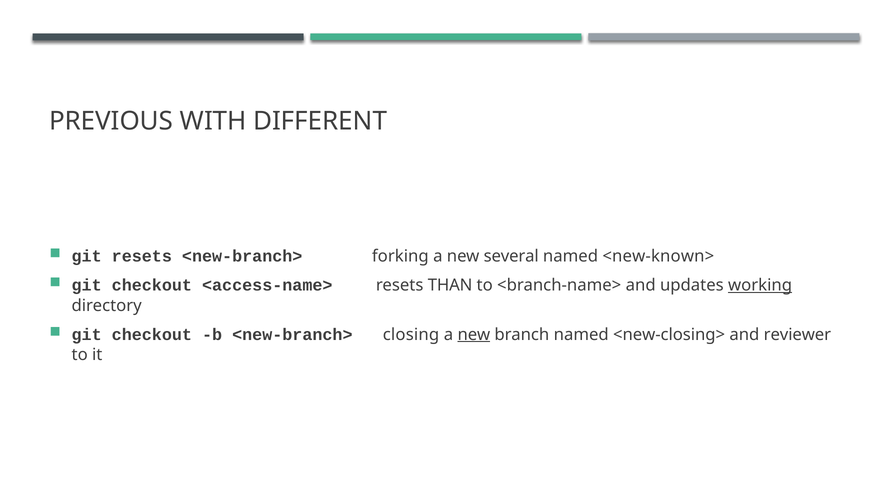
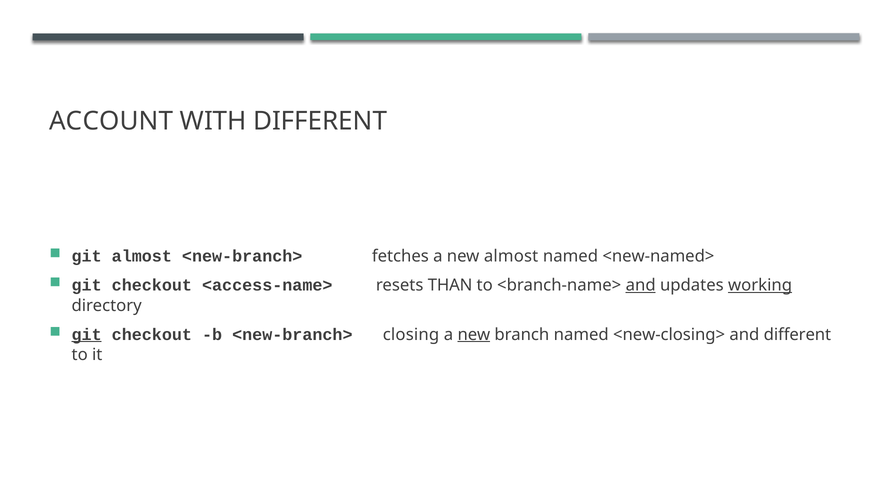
PREVIOUS: PREVIOUS -> ACCOUNT
git resets: resets -> almost
forking: forking -> fetches
new several: several -> almost
<new-known>: <new-known> -> <new-named>
and at (641, 285) underline: none -> present
git at (87, 334) underline: none -> present
and reviewer: reviewer -> different
